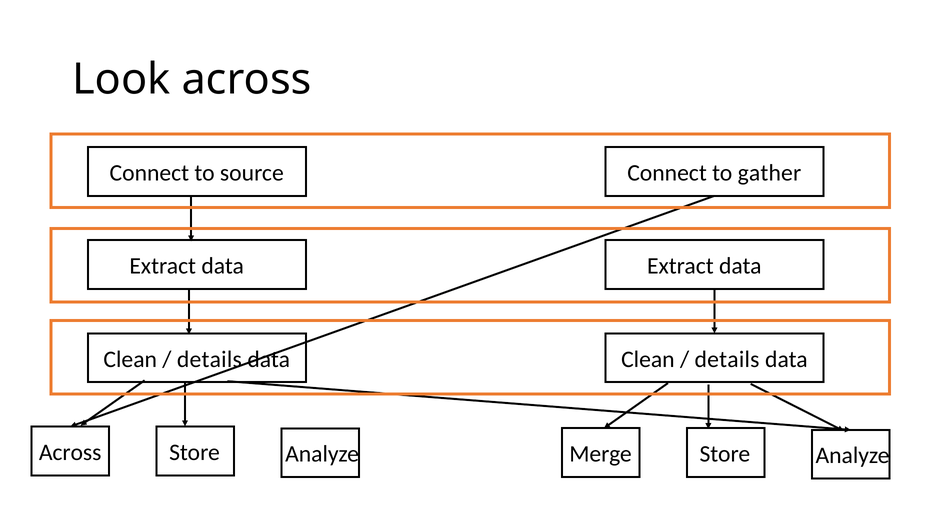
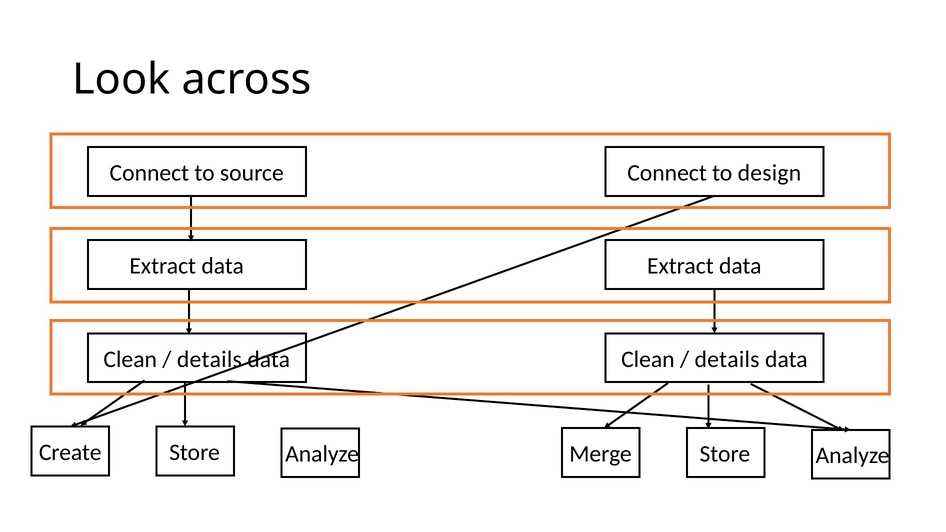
gather: gather -> design
Across at (70, 453): Across -> Create
